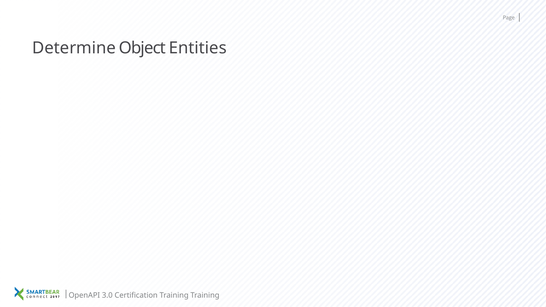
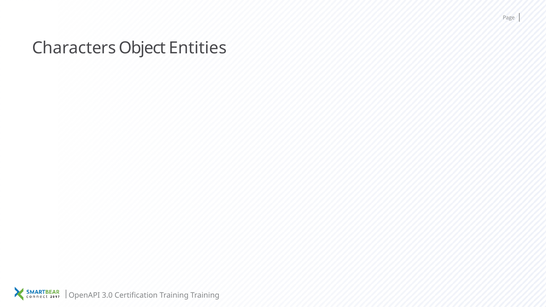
Determine: Determine -> Characters
